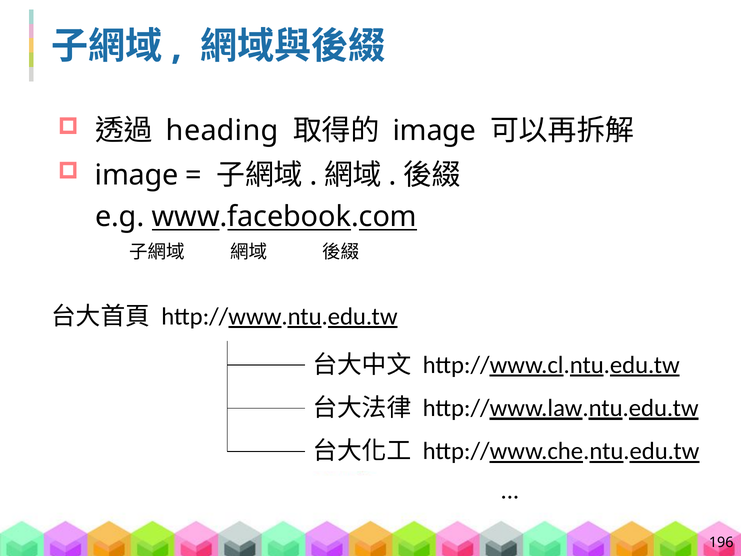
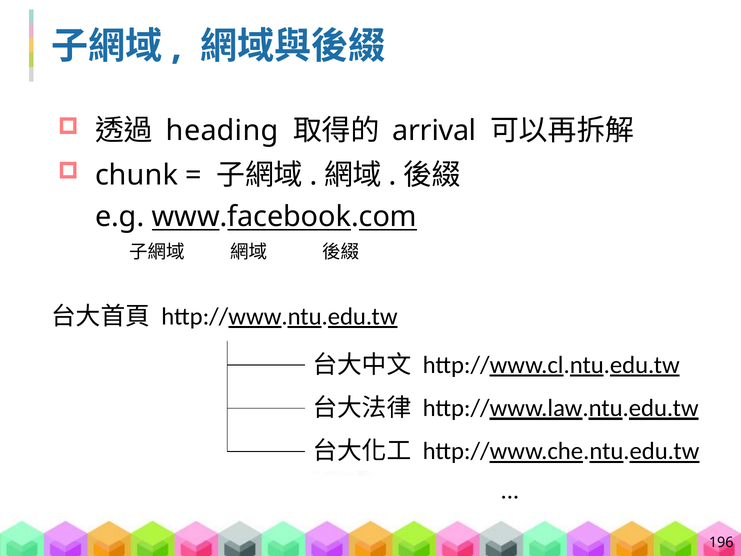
image at (434, 131): image -> arrival
image at (137, 175): image -> chunk
